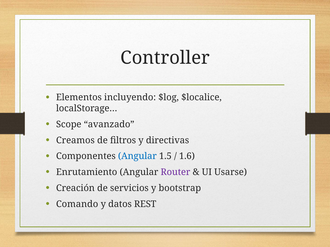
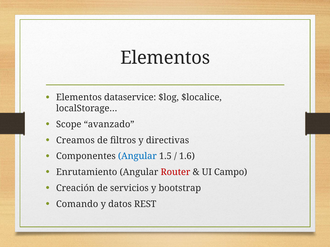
Controller at (165, 58): Controller -> Elementos
incluyendo: incluyendo -> dataservice
Router colour: purple -> red
Usarse: Usarse -> Campo
